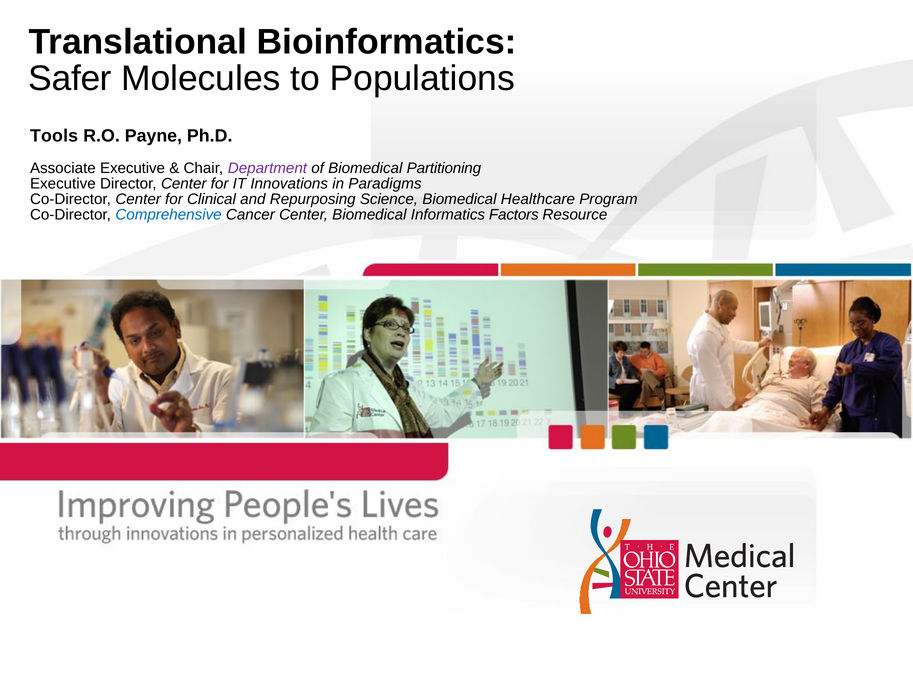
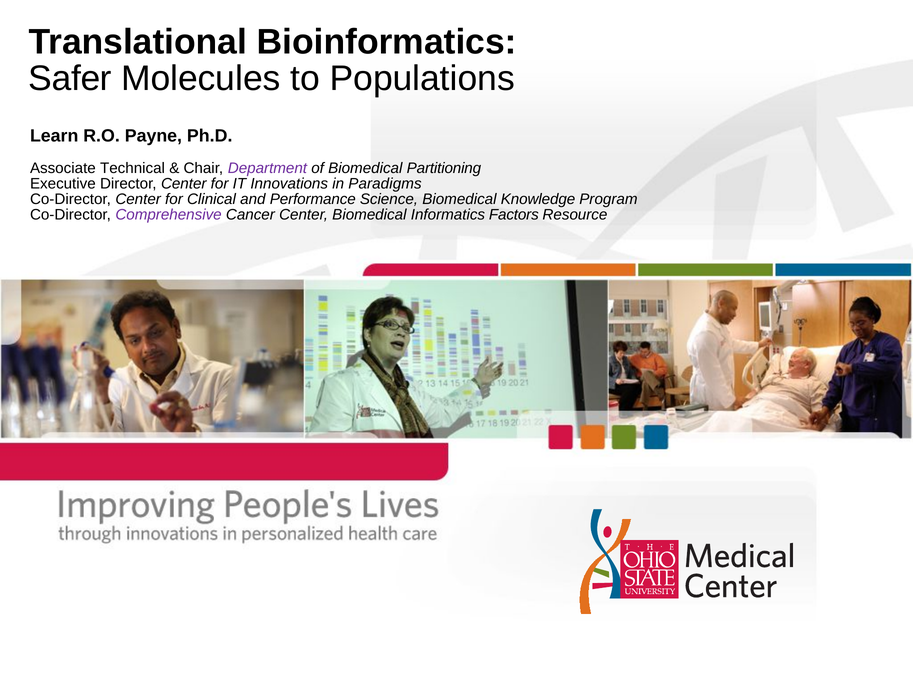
Tools: Tools -> Learn
Associate Executive: Executive -> Technical
Repurposing: Repurposing -> Performance
Healthcare: Healthcare -> Knowledge
Comprehensive colour: blue -> purple
